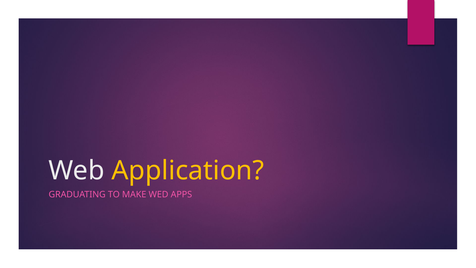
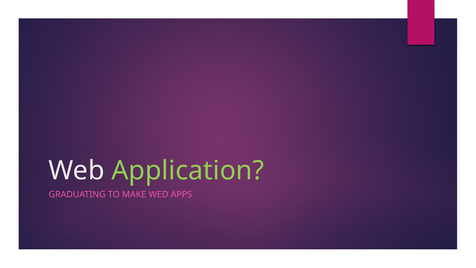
Application colour: yellow -> light green
